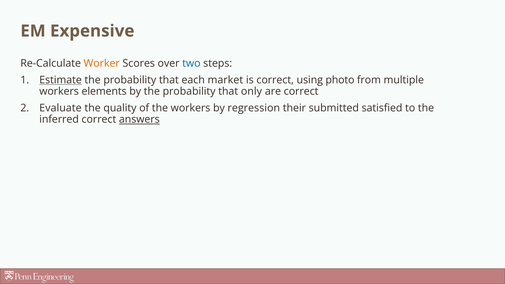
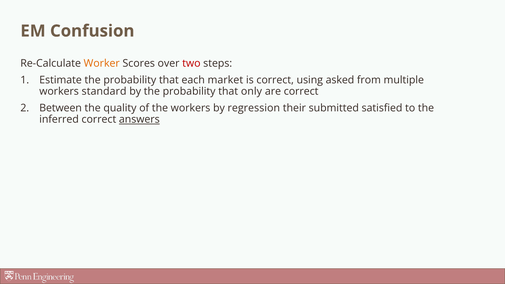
Expensive: Expensive -> Confusion
two colour: blue -> red
Estimate underline: present -> none
photo: photo -> asked
elements: elements -> standard
Evaluate: Evaluate -> Between
